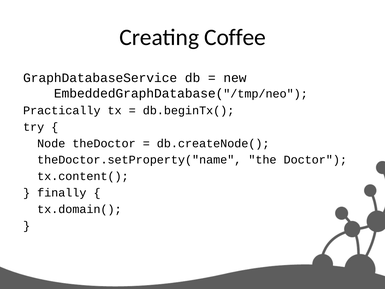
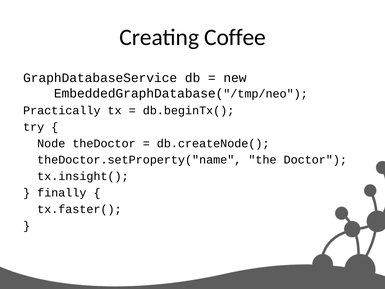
tx.content(: tx.content( -> tx.insight(
tx.domain(: tx.domain( -> tx.faster(
